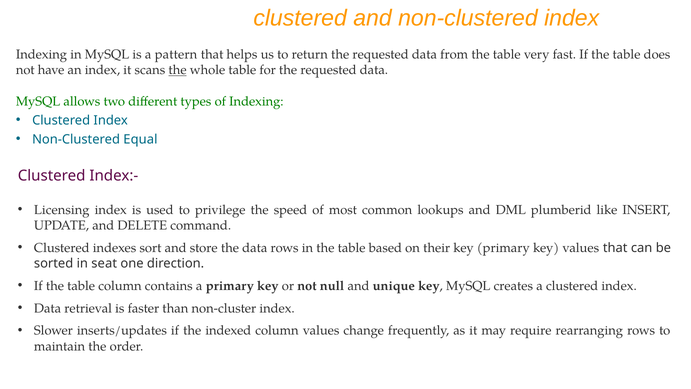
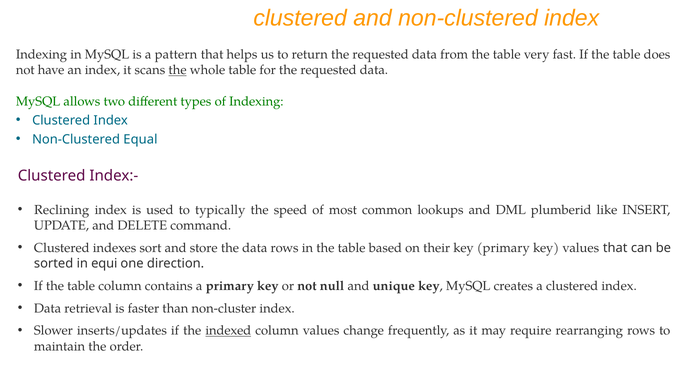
Licensing: Licensing -> Reclining
privilege: privilege -> typically
seat: seat -> equi
indexed underline: none -> present
